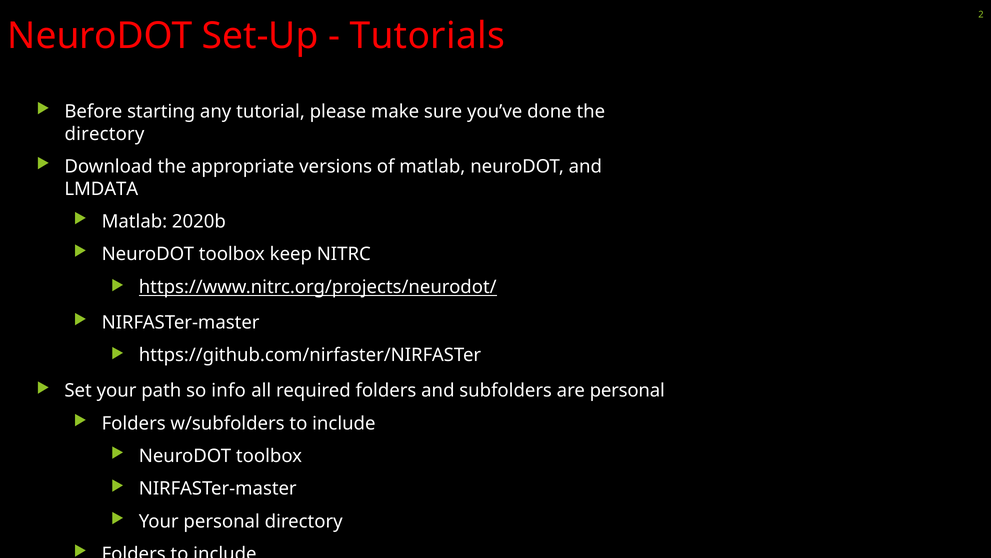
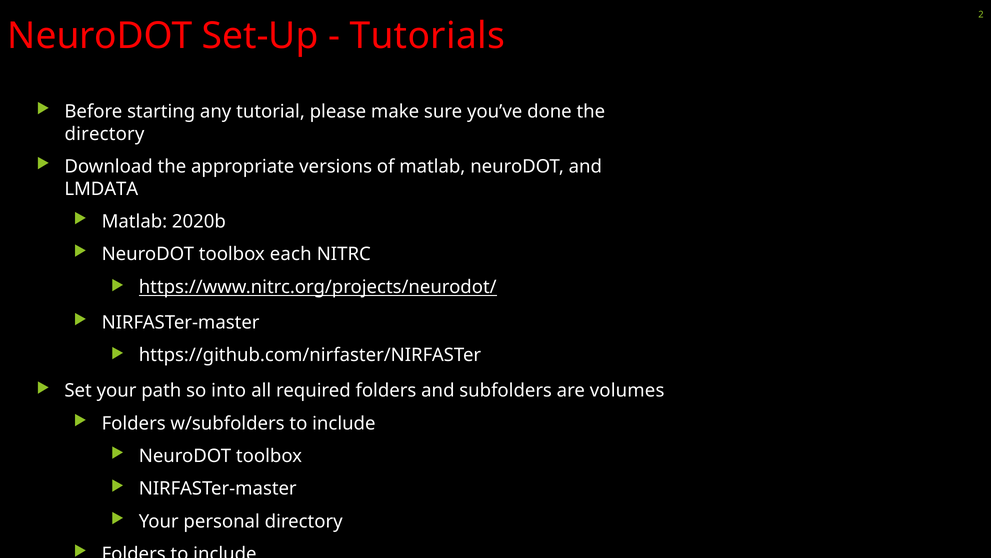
keep: keep -> each
info: info -> into
are personal: personal -> volumes
